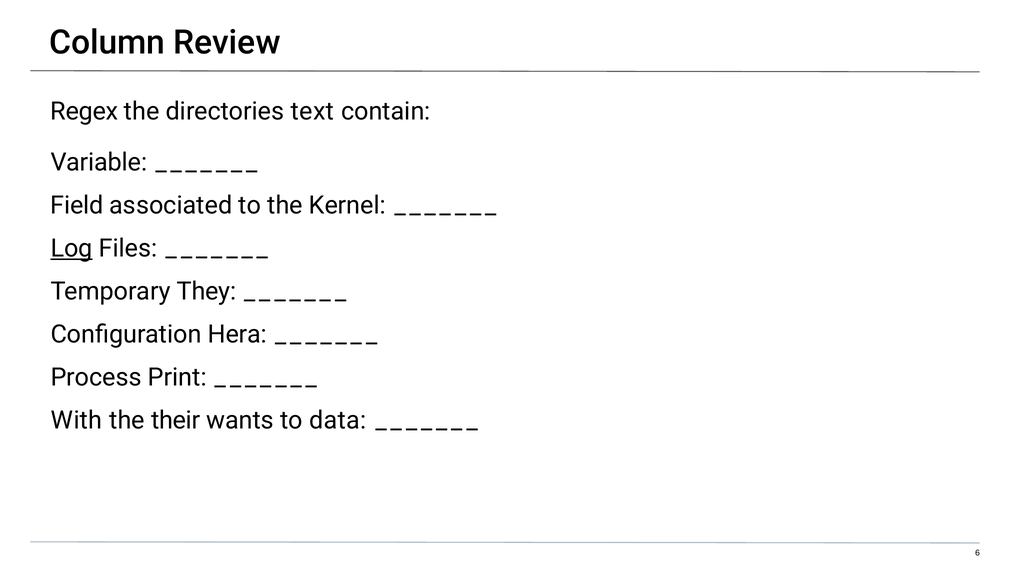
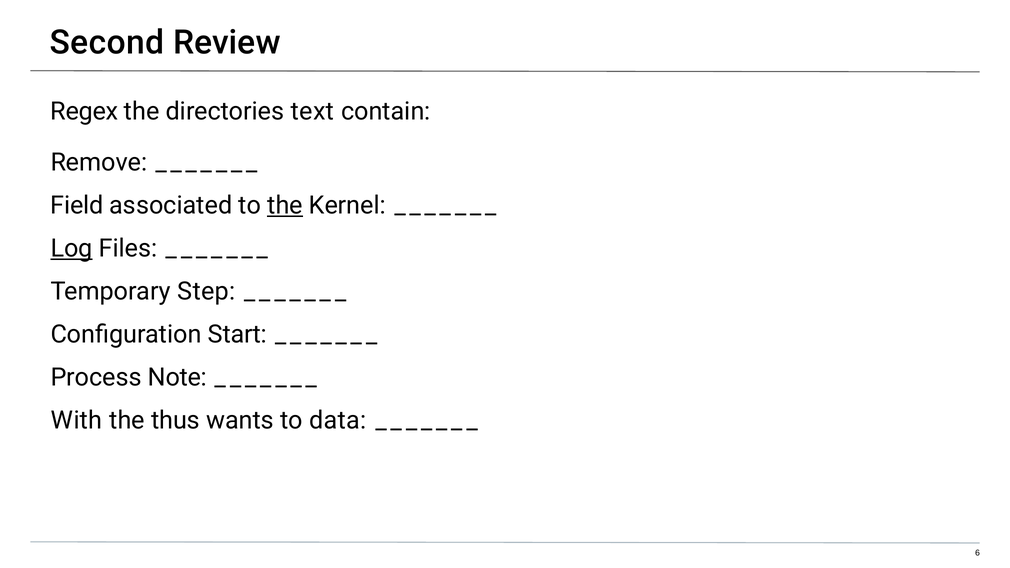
Column: Column -> Second
Variable: Variable -> Remove
the at (285, 206) underline: none -> present
They: They -> Step
Hera: Hera -> Start
Print: Print -> Note
their: their -> thus
